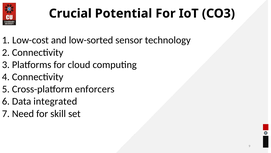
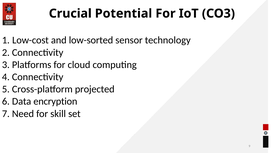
enforcers: enforcers -> projected
integrated: integrated -> encryption
